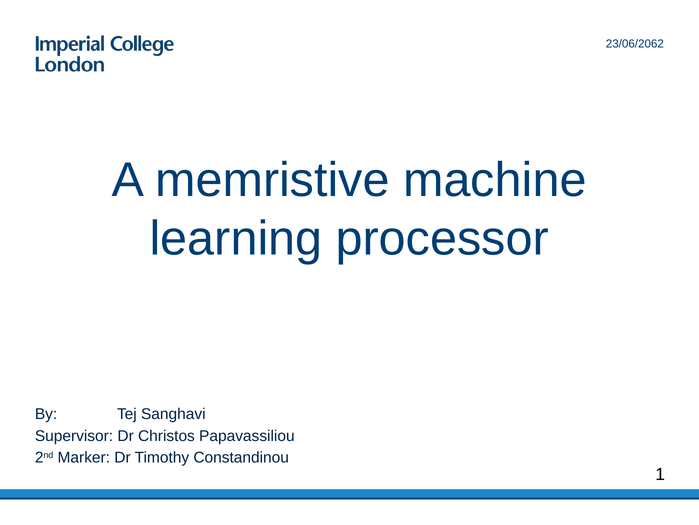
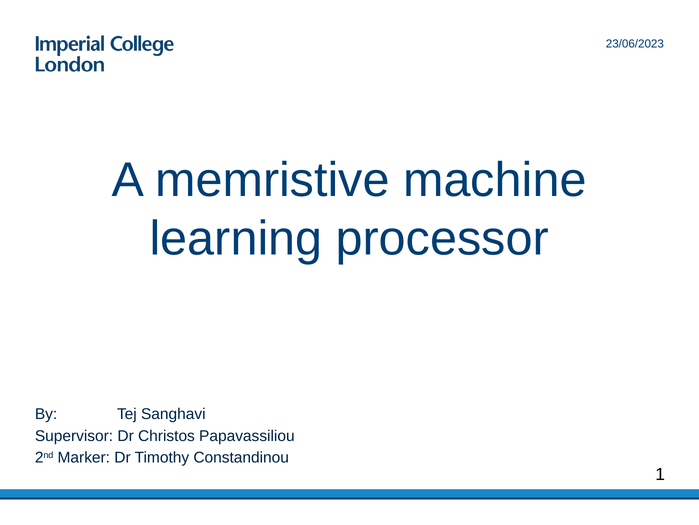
23/06/2062: 23/06/2062 -> 23/06/2023
